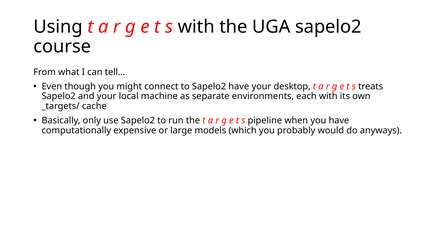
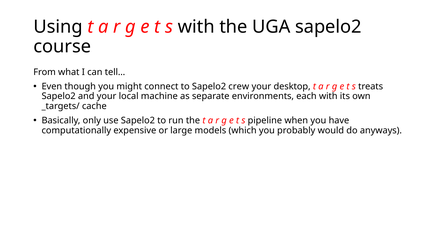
Sapelo2 have: have -> crew
